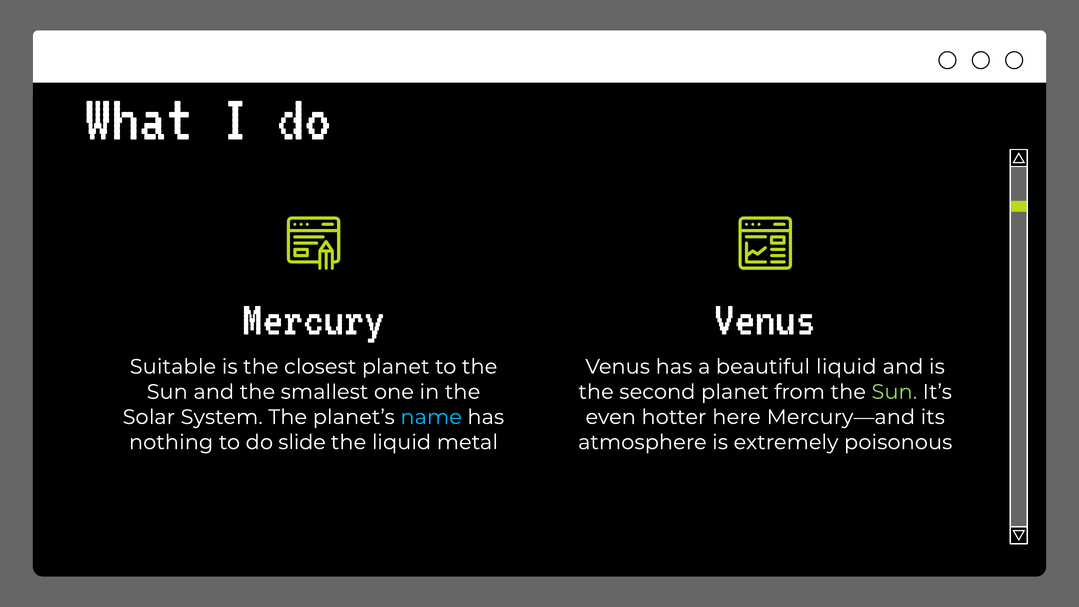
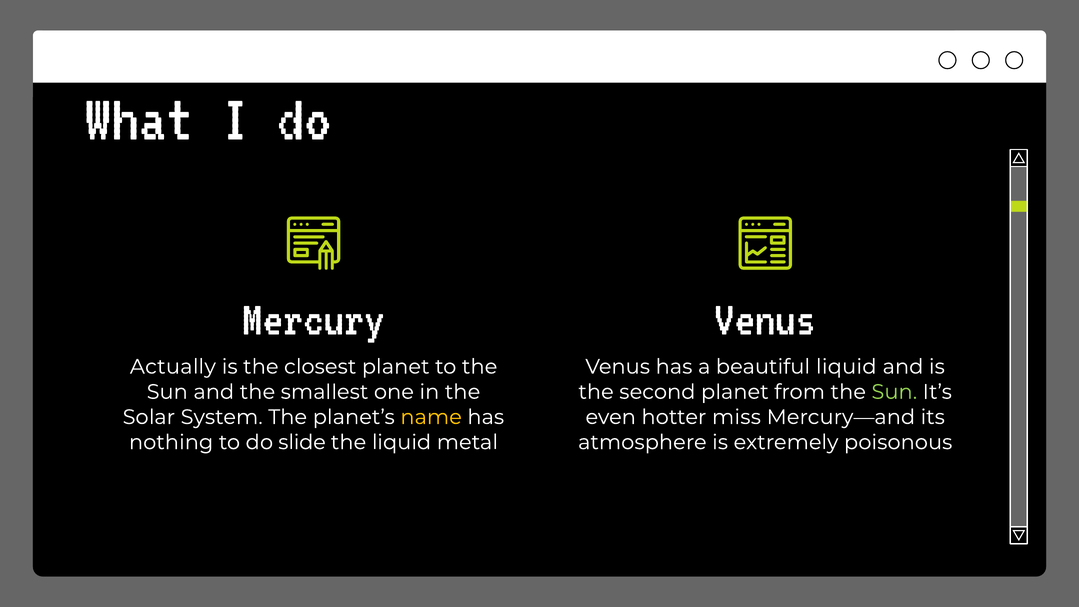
Suitable: Suitable -> Actually
name colour: light blue -> yellow
here: here -> miss
